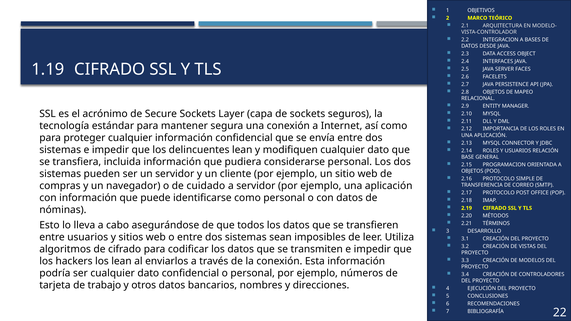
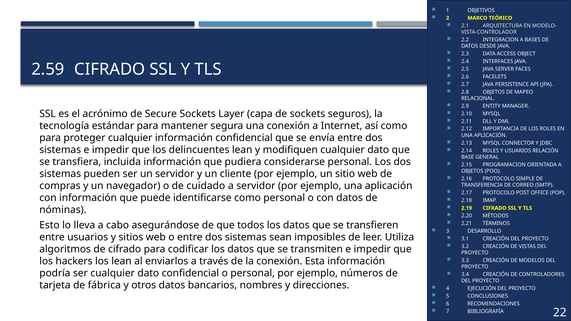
1.19: 1.19 -> 2.59
trabajo: trabajo -> fábrica
